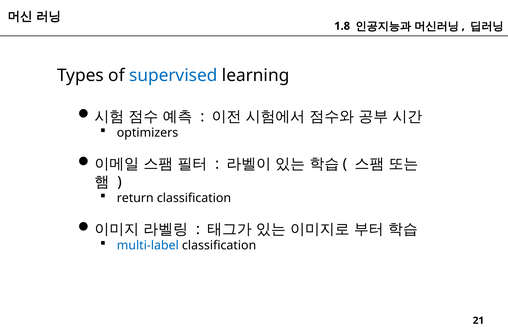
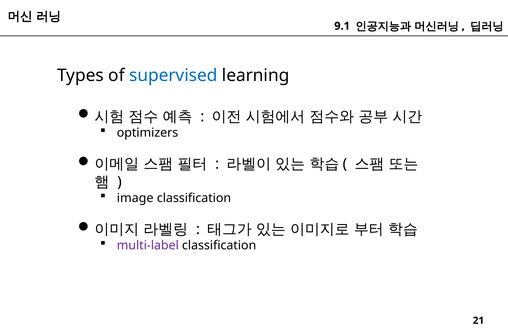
1.8: 1.8 -> 9.1
return: return -> image
multi-label colour: blue -> purple
